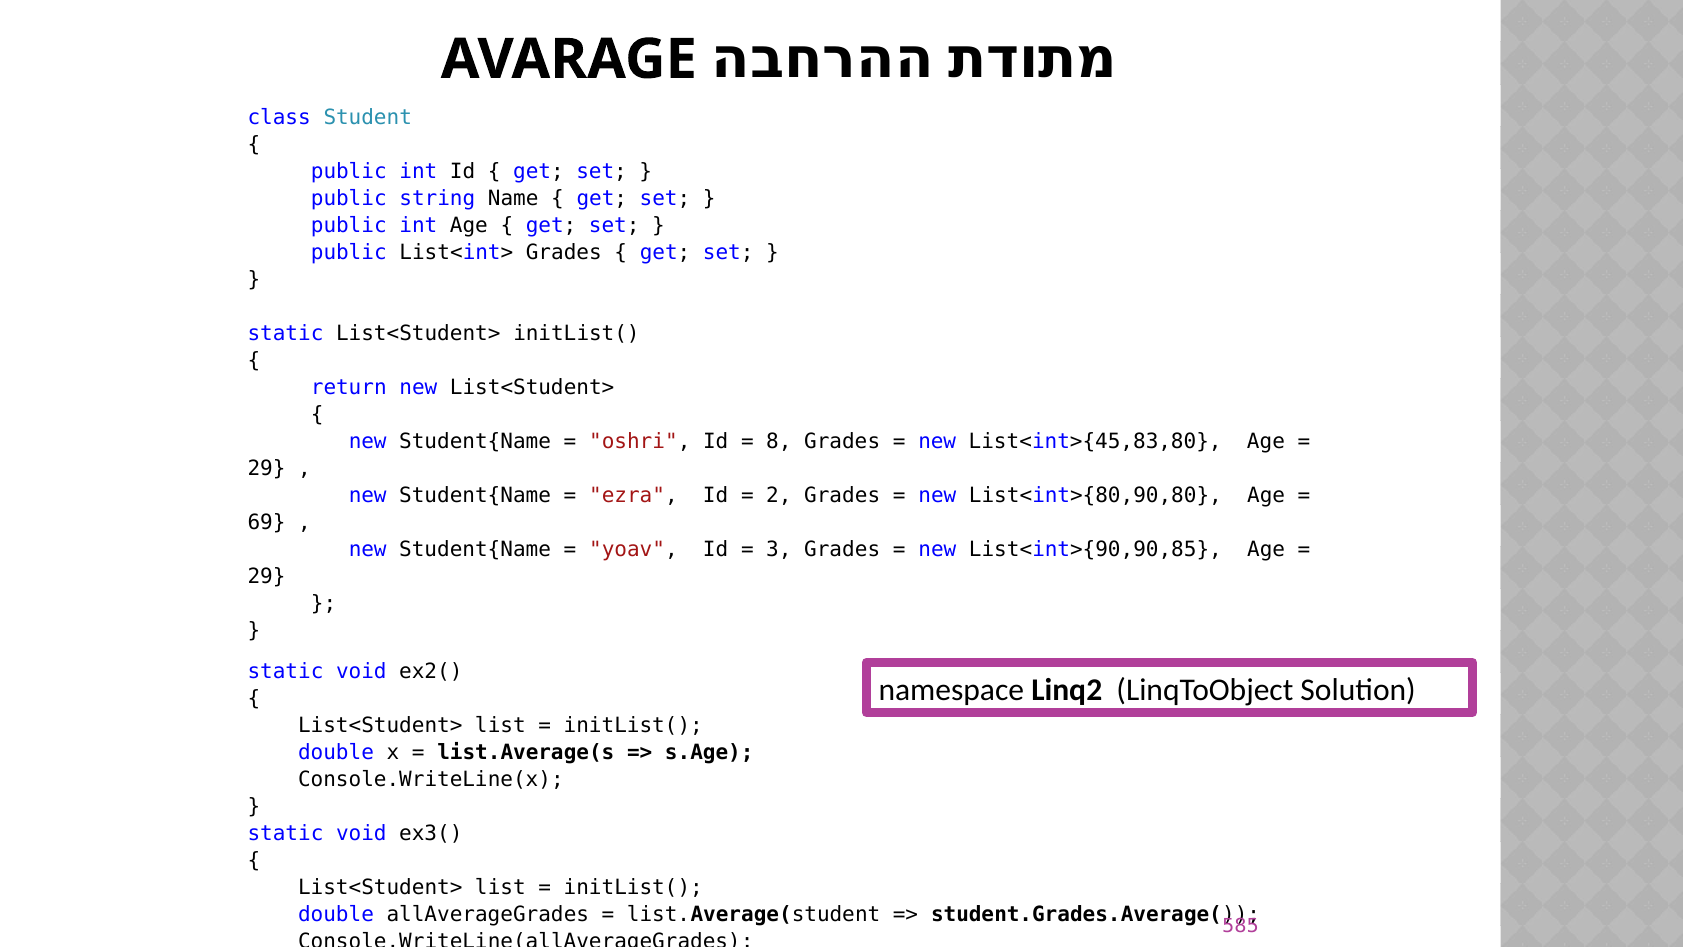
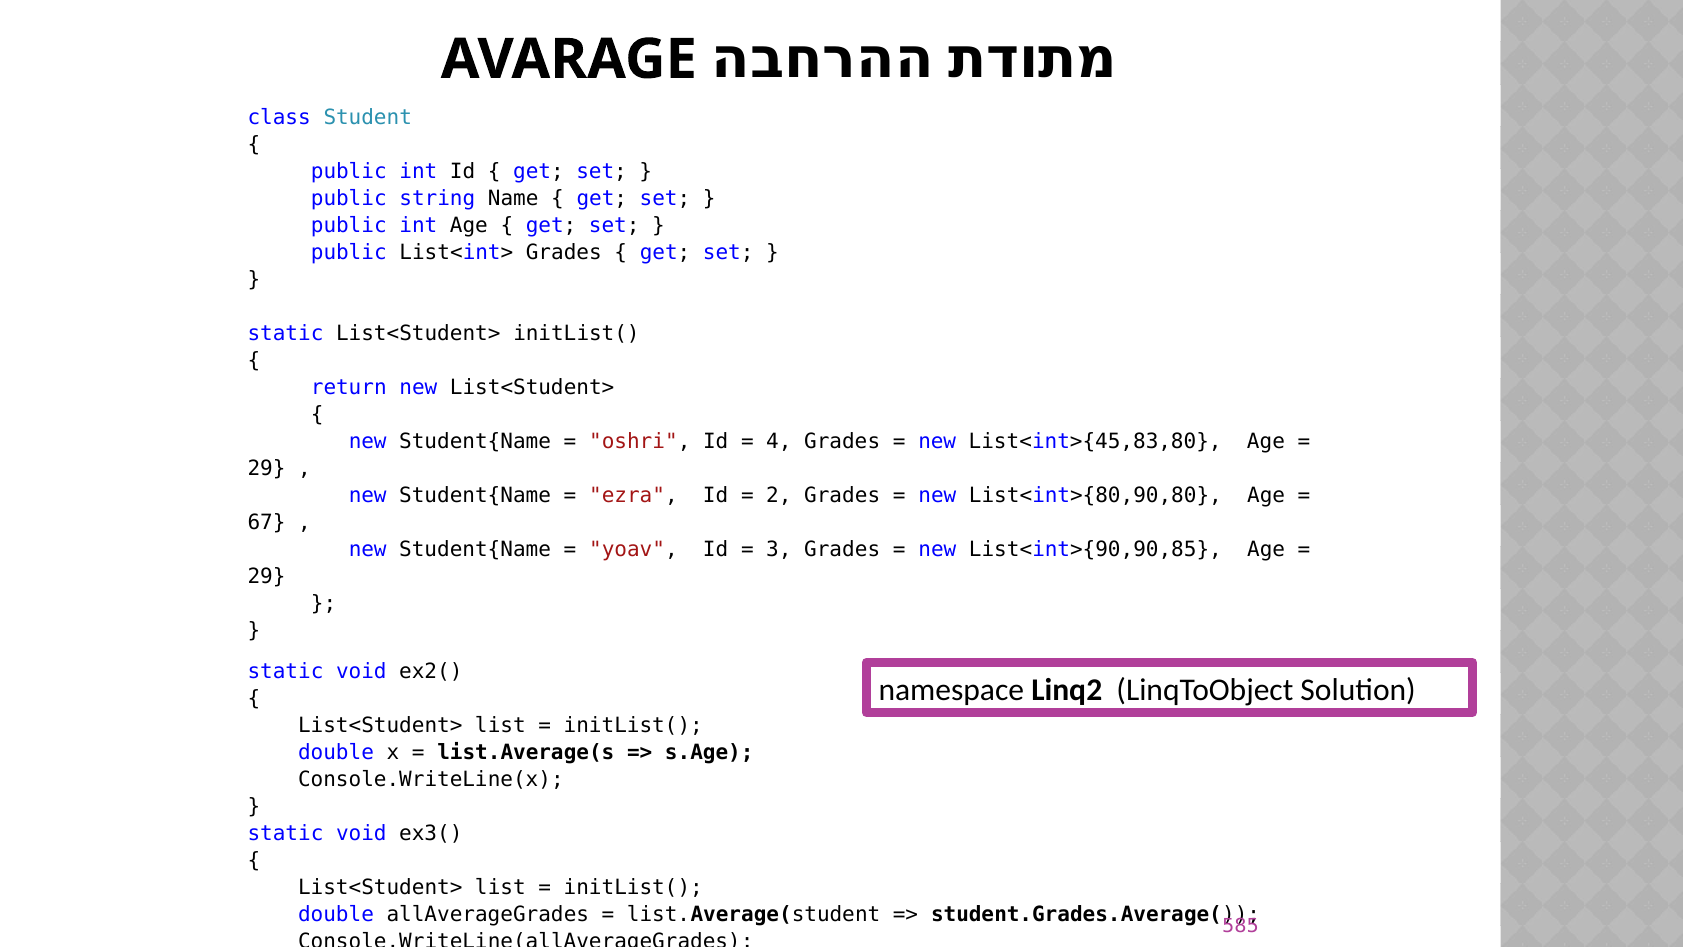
8: 8 -> 4
69: 69 -> 67
